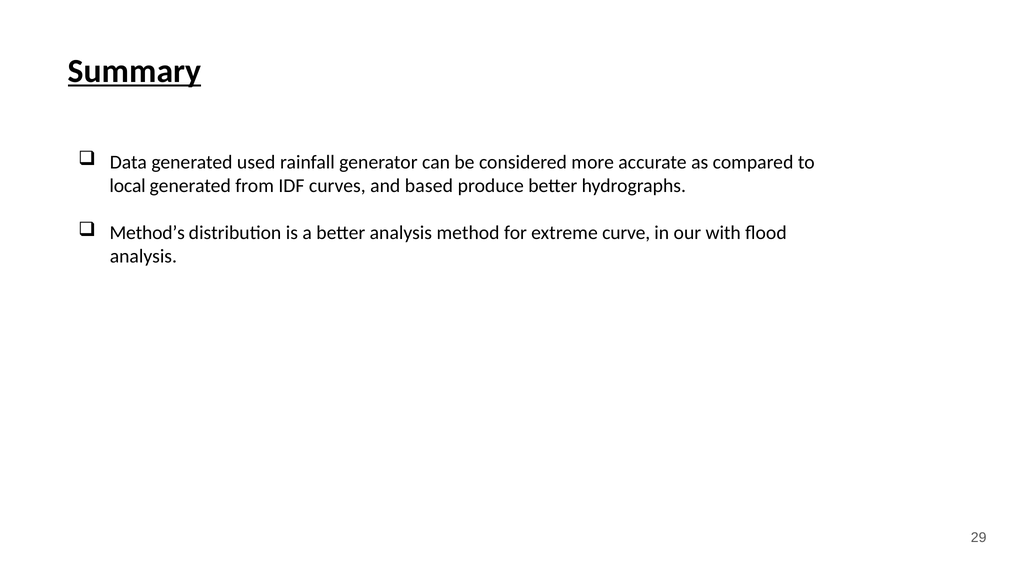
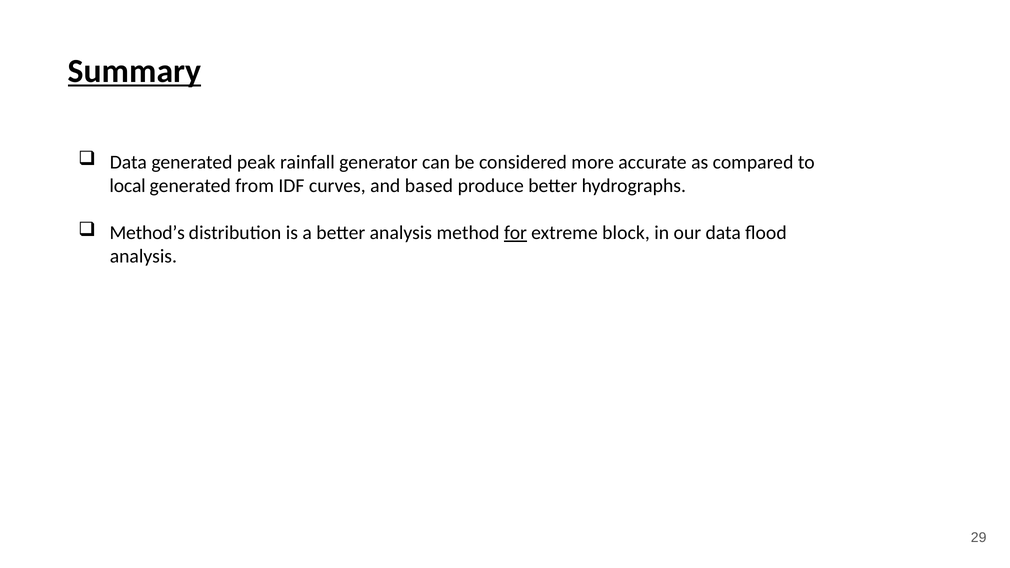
used: used -> peak
for underline: none -> present
curve: curve -> block
our with: with -> data
